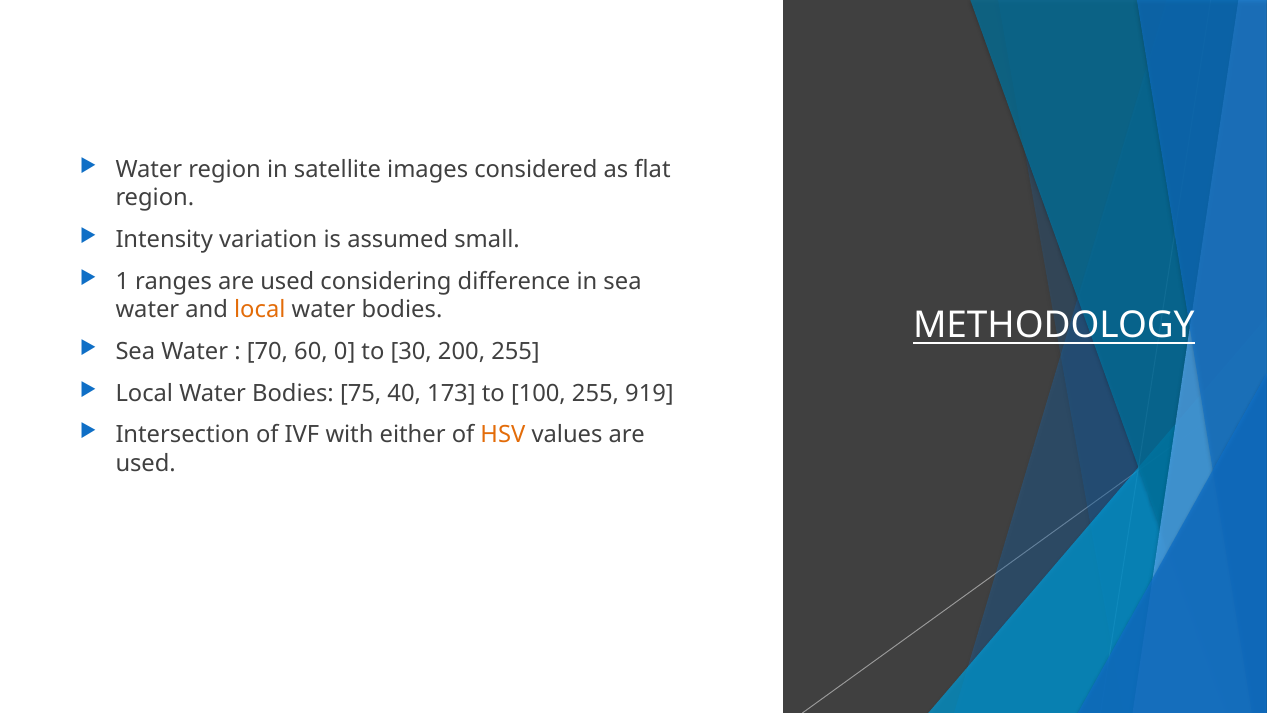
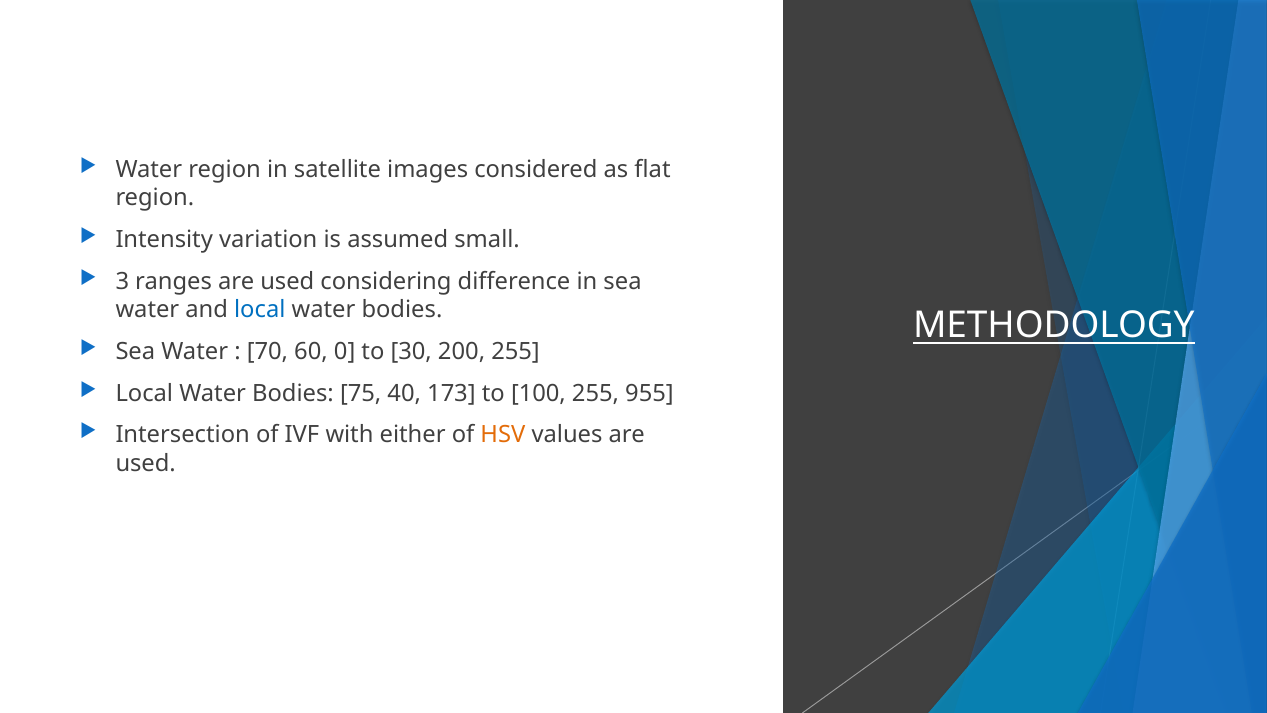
1: 1 -> 3
local at (260, 310) colour: orange -> blue
919: 919 -> 955
